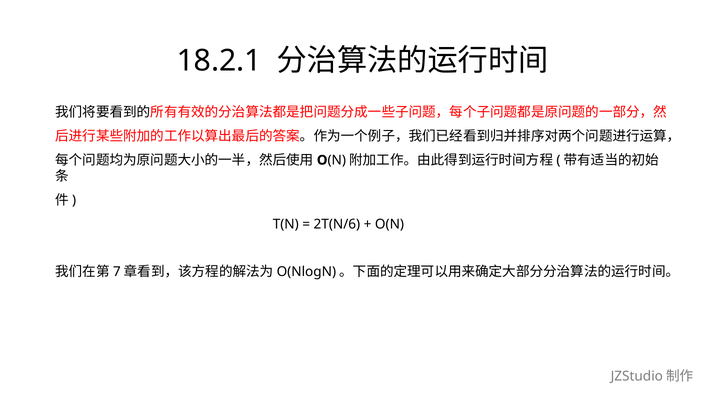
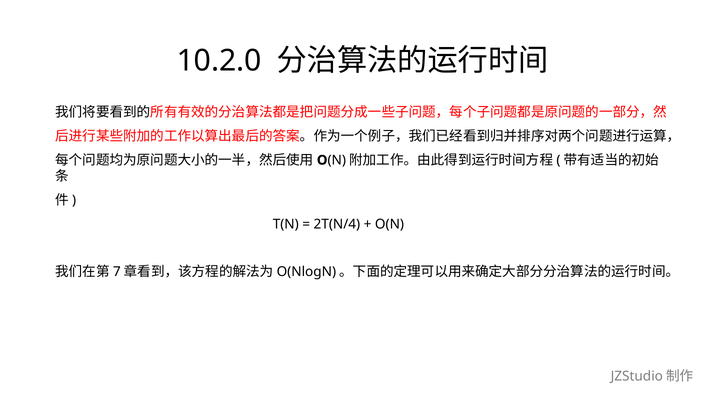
18.2.1: 18.2.1 -> 10.2.0
2T(N/6: 2T(N/6 -> 2T(N/4
